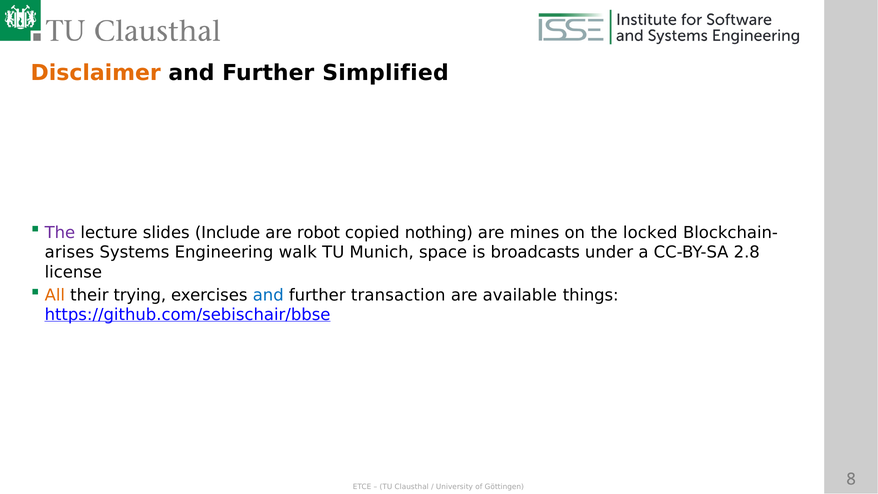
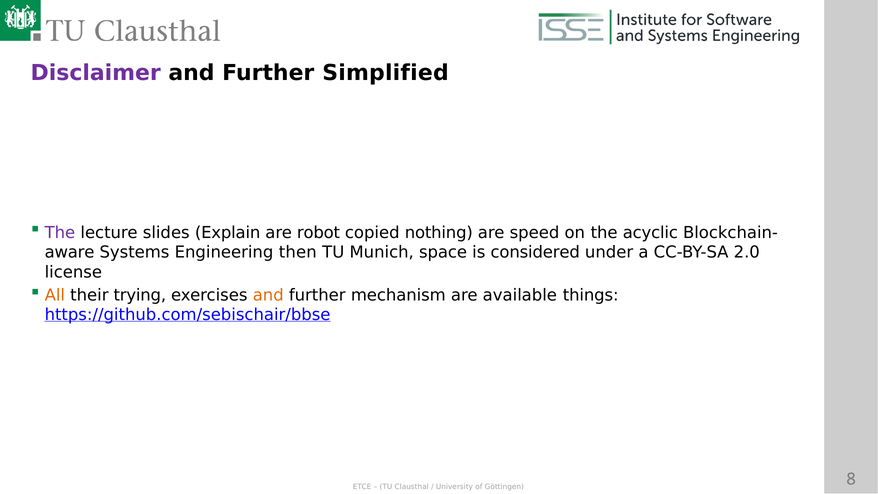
Disclaimer colour: orange -> purple
Include: Include -> Explain
mines: mines -> speed
locked: locked -> acyclic
arises: arises -> aware
walk: walk -> then
broadcasts: broadcasts -> considered
2.8: 2.8 -> 2.0
and at (268, 295) colour: blue -> orange
transaction: transaction -> mechanism
